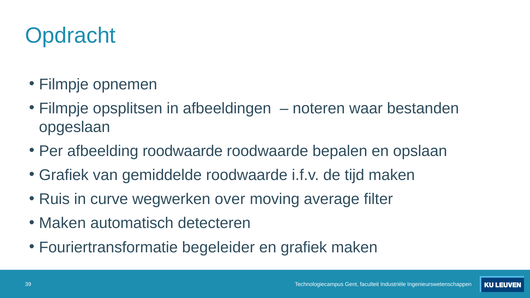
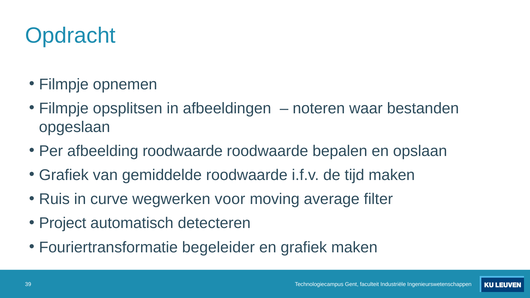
over: over -> voor
Maken at (62, 223): Maken -> Project
